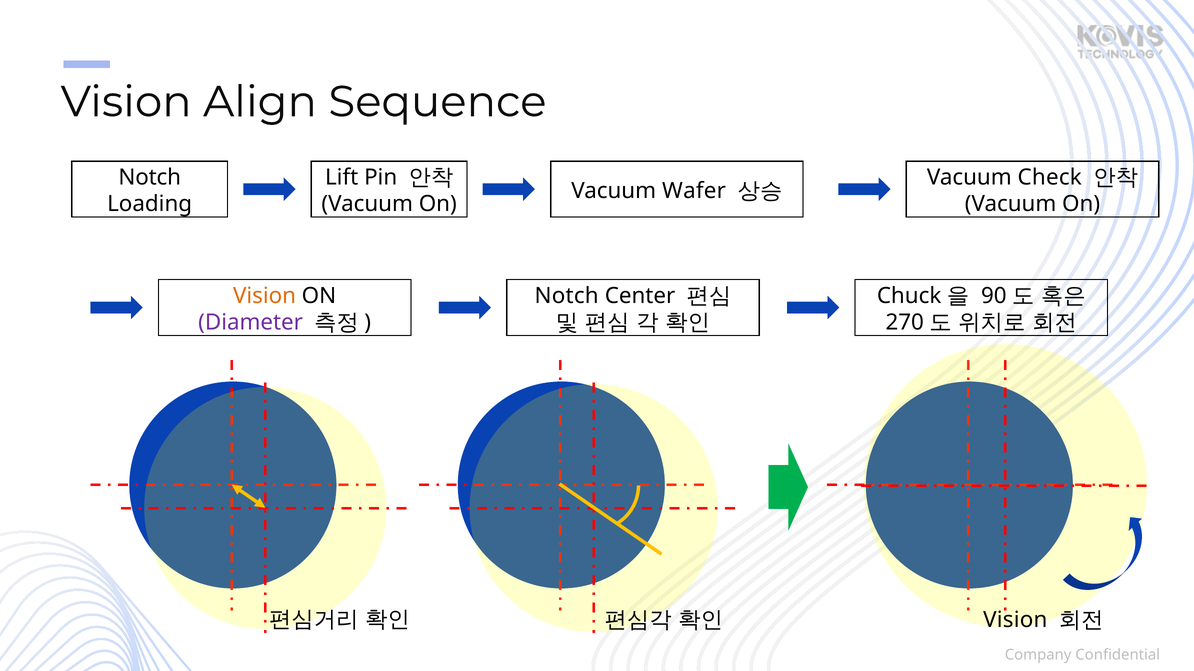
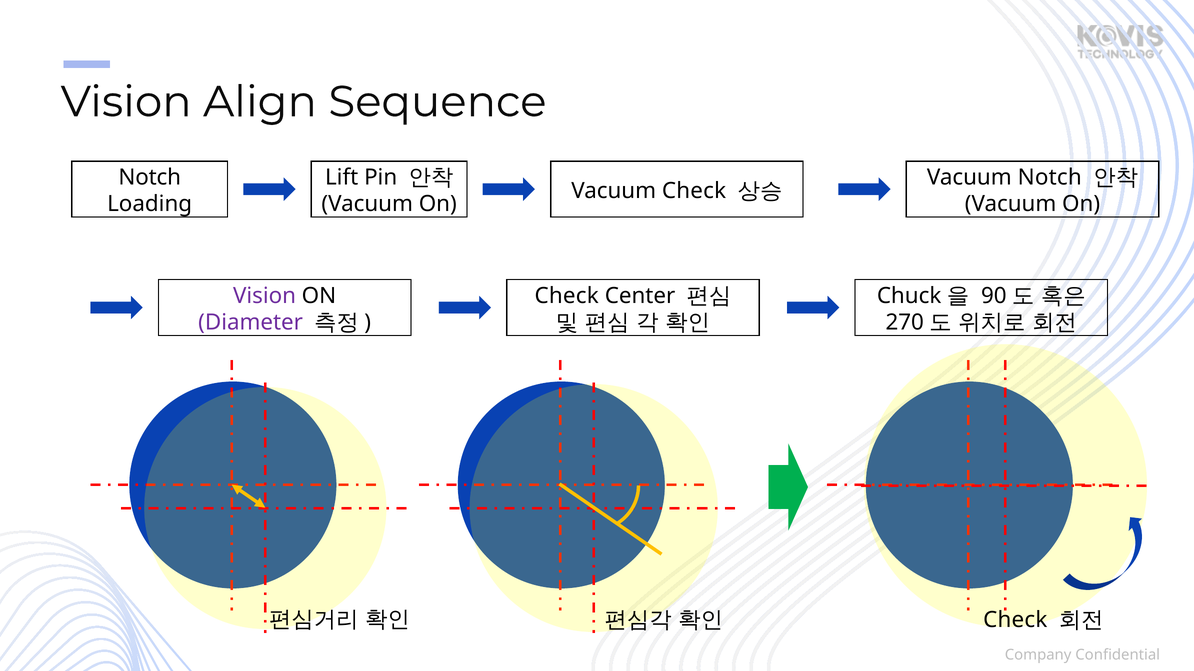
Vacuum Check: Check -> Notch
Vacuum Wafer: Wafer -> Check
Vision at (265, 296) colour: orange -> purple
Notch at (567, 296): Notch -> Check
Vision at (1015, 620): Vision -> Check
